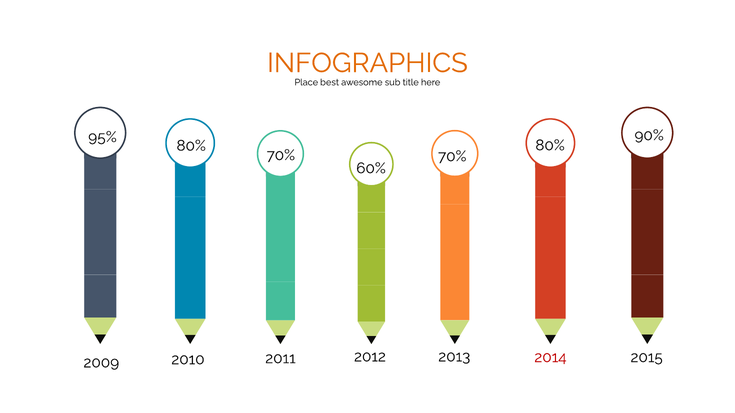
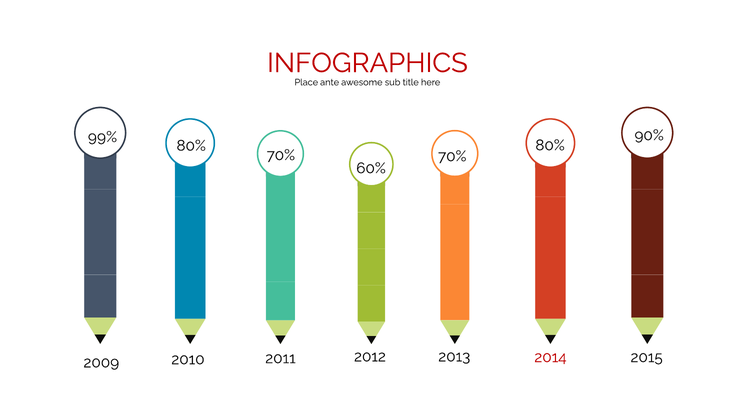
INFOGRAPHICS colour: orange -> red
best: best -> ante
95%: 95% -> 99%
